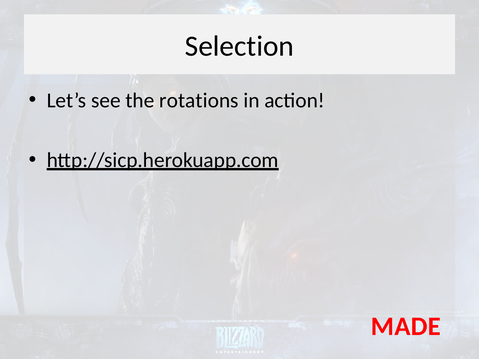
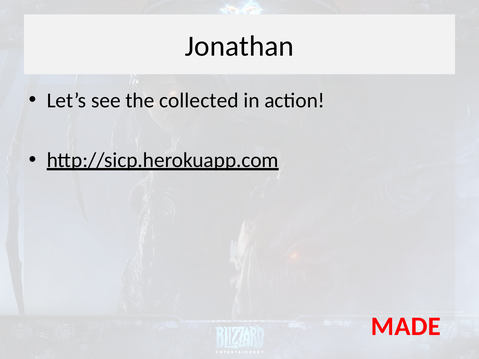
Selection: Selection -> Jonathan
rotations: rotations -> collected
